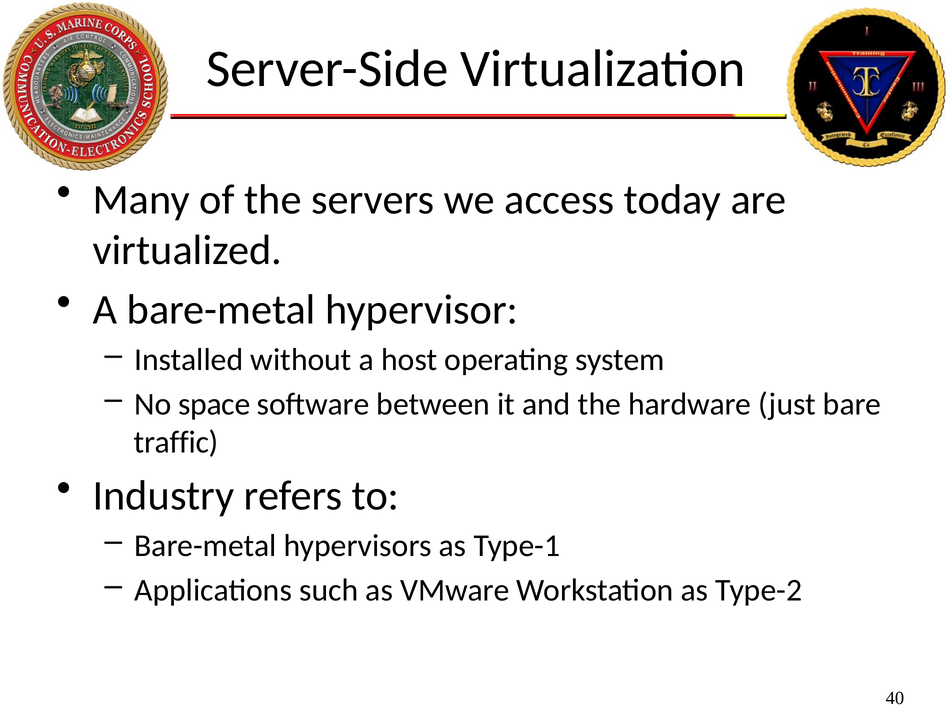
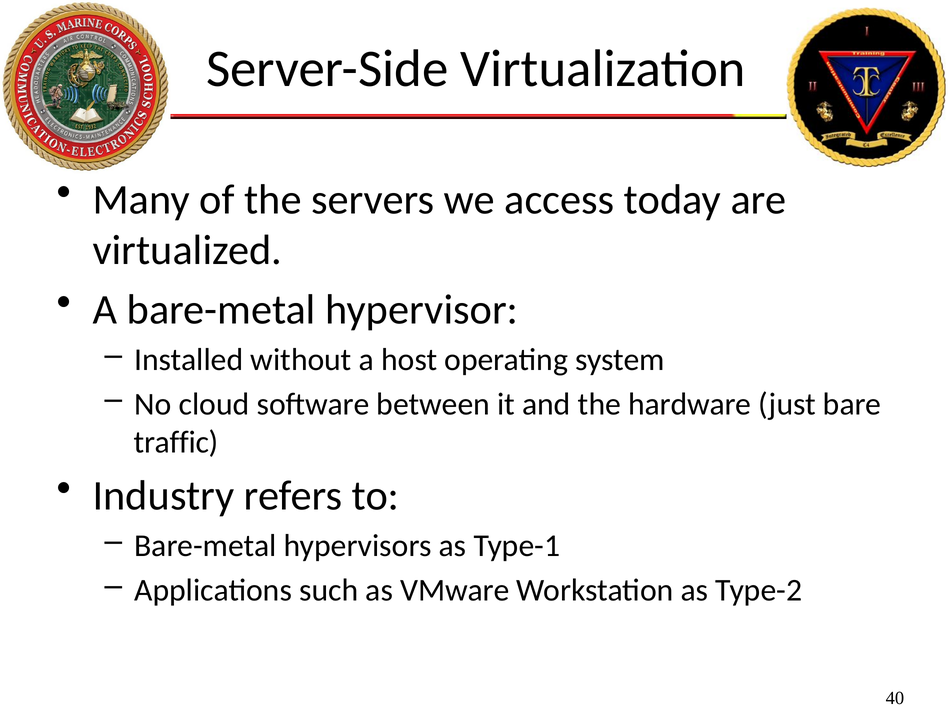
space: space -> cloud
